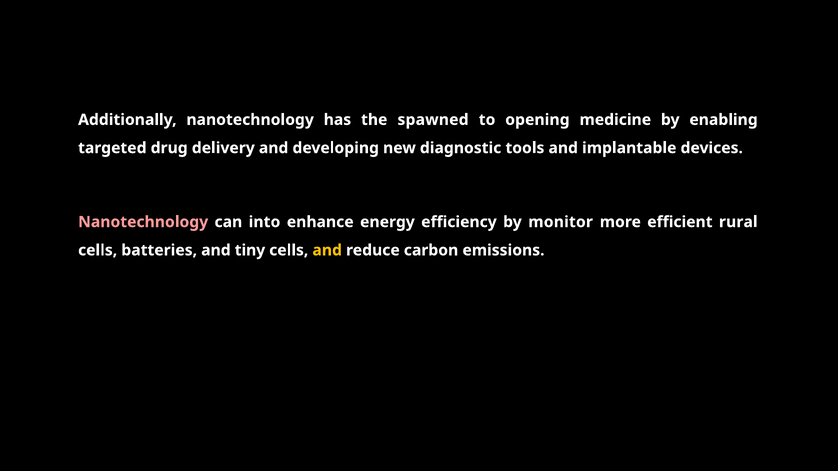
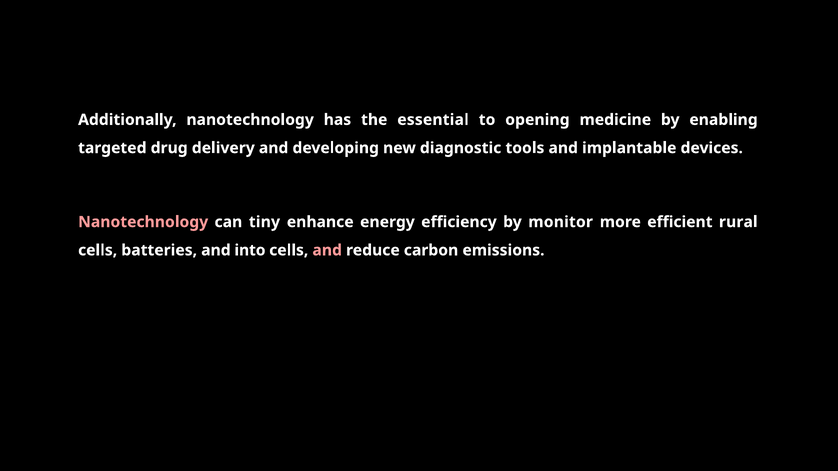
spawned: spawned -> essential
into: into -> tiny
tiny: tiny -> into
and at (327, 250) colour: yellow -> pink
